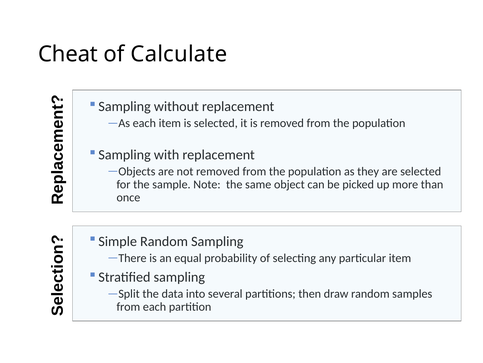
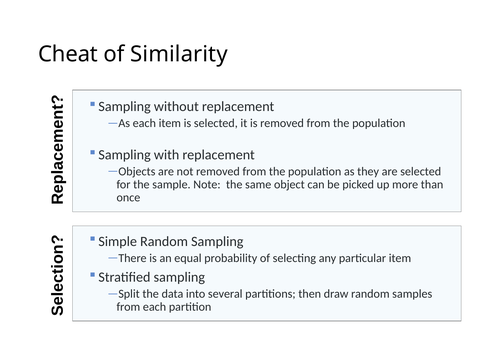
Calculate: Calculate -> Similarity
